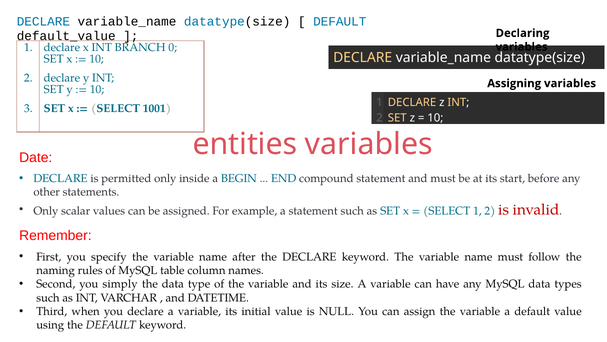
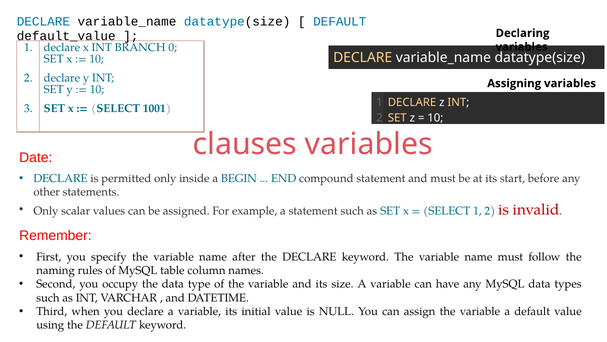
entities: entities -> clauses
simply: simply -> occupy
